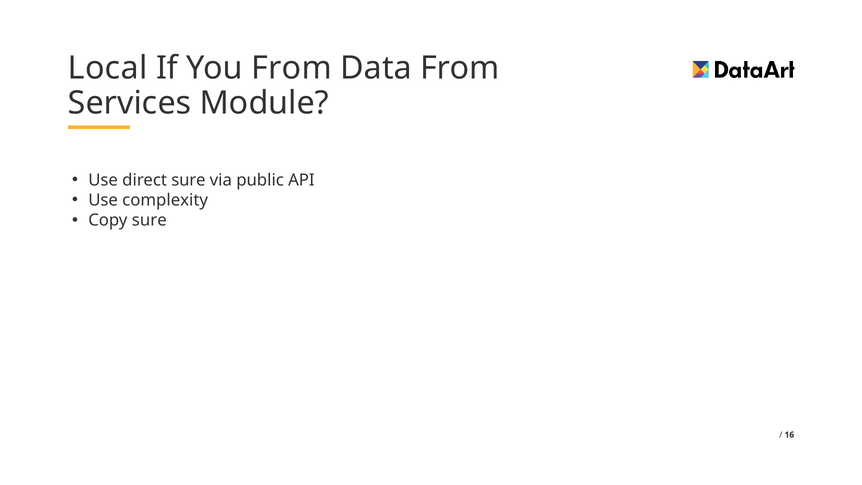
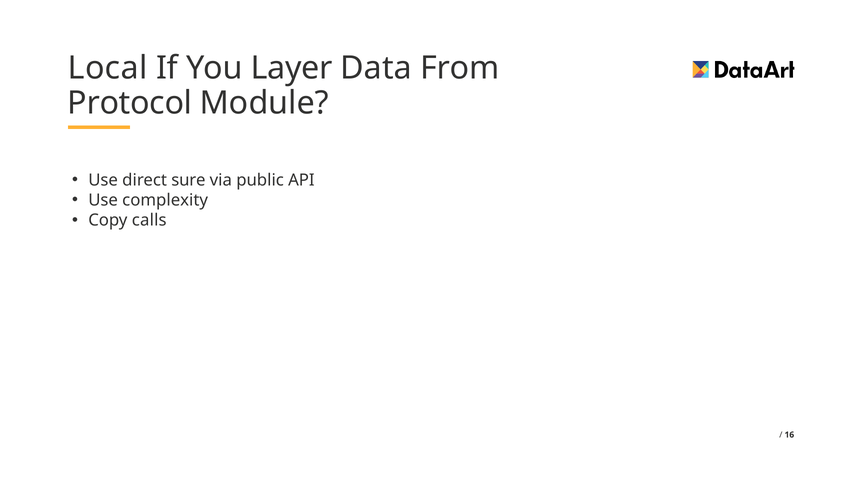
You From: From -> Layer
Services: Services -> Protocol
Copy sure: sure -> calls
